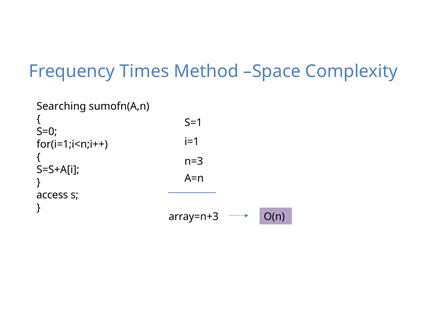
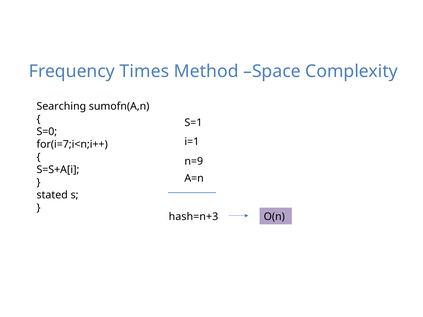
for(i=1;i<n;i++: for(i=1;i<n;i++ -> for(i=7;i<n;i++
n=3: n=3 -> n=9
access: access -> stated
array=n+3: array=n+3 -> hash=n+3
